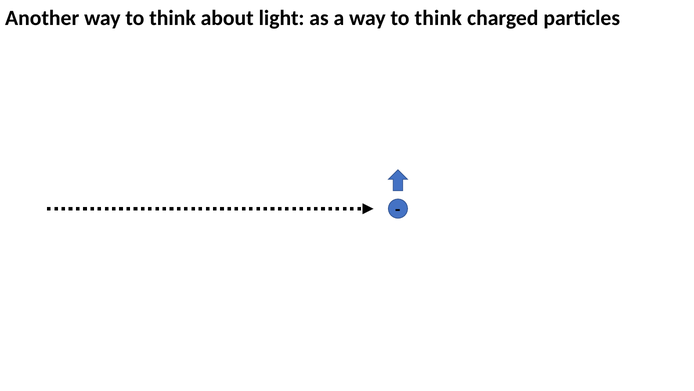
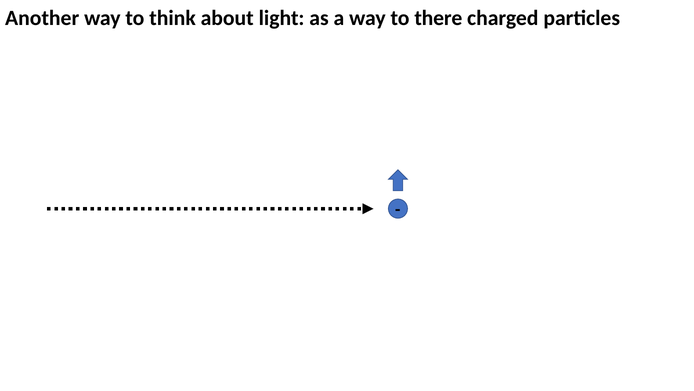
a way to think: think -> there
